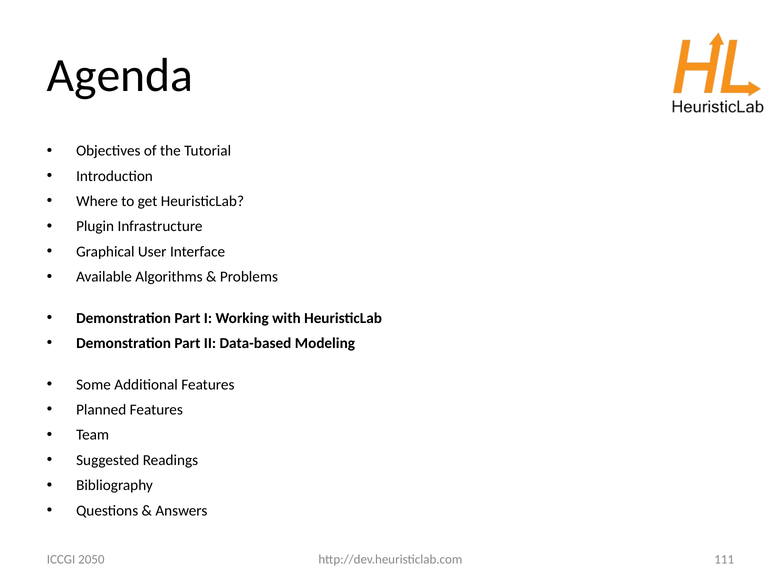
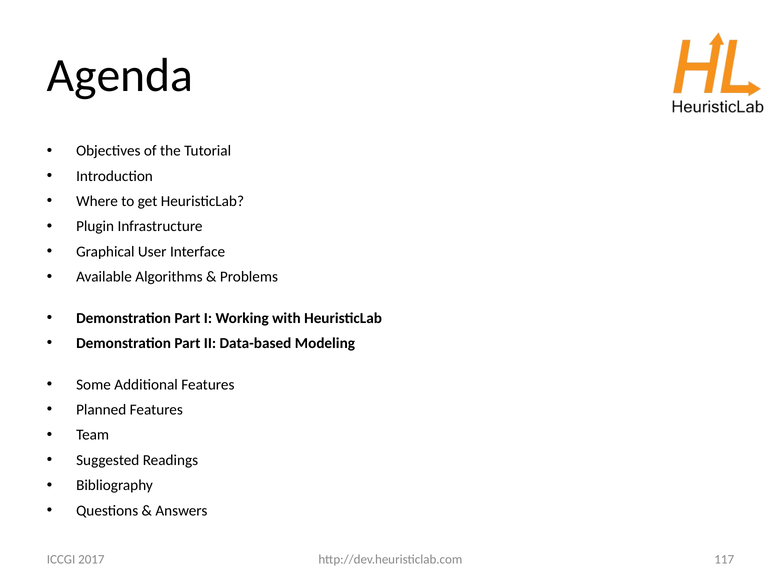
111: 111 -> 117
2050: 2050 -> 2017
